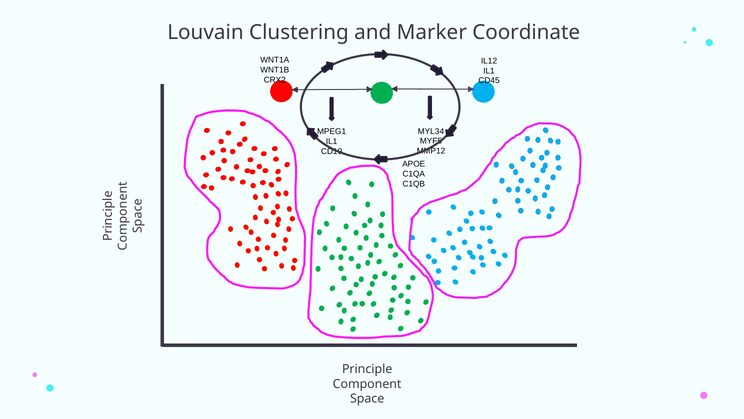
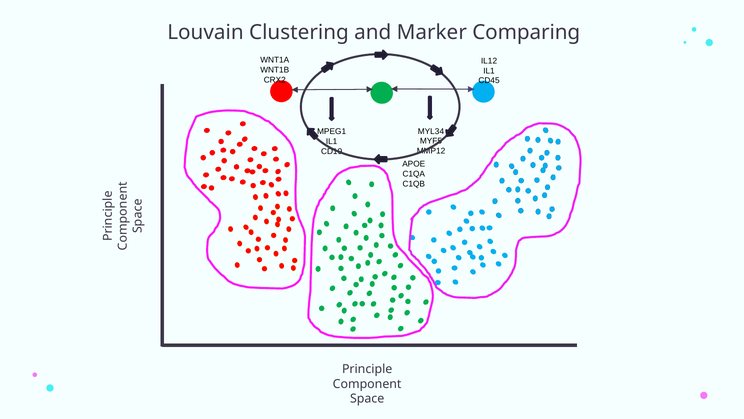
Coordinate: Coordinate -> Comparing
